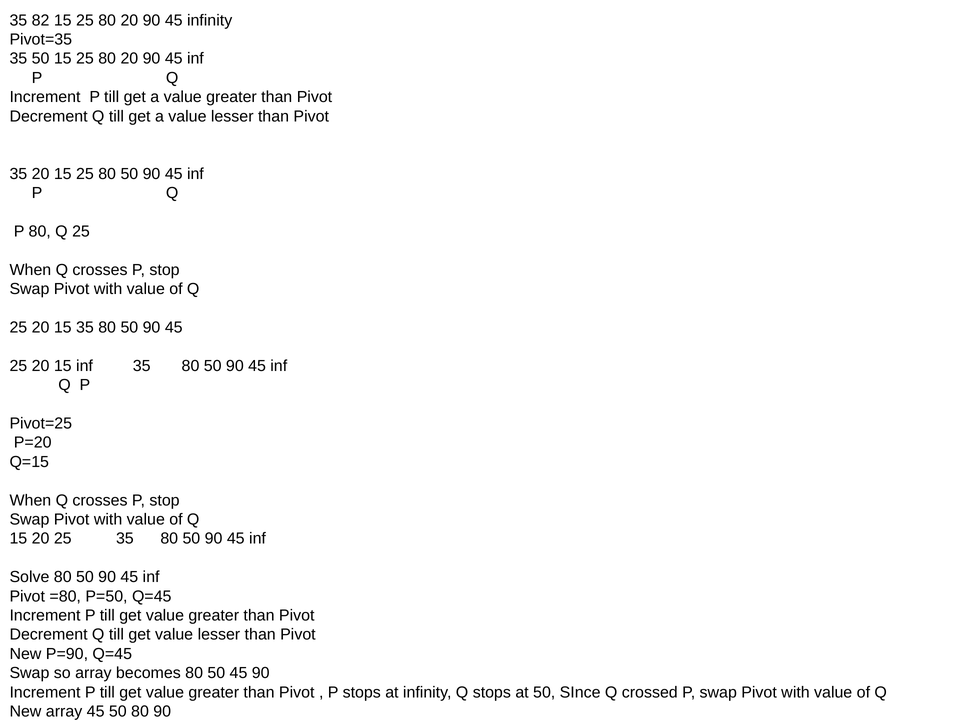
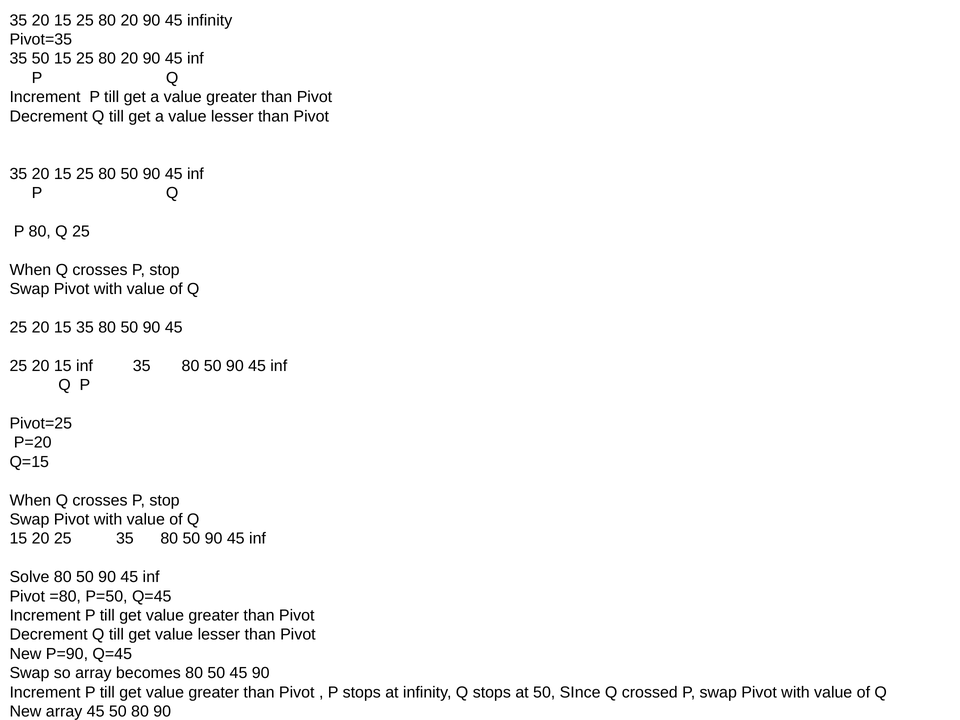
82 at (41, 20): 82 -> 20
